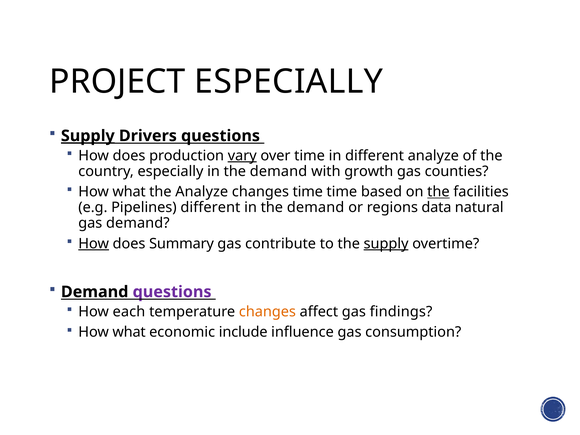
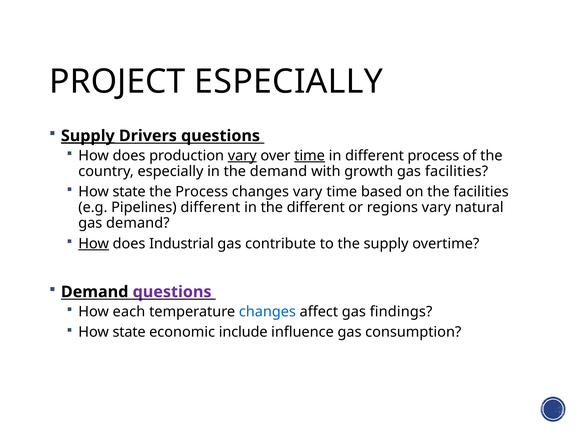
time at (310, 156) underline: none -> present
different analyze: analyze -> process
gas counties: counties -> facilities
what at (129, 192): what -> state
the Analyze: Analyze -> Process
changes time: time -> vary
the at (438, 192) underline: present -> none
demand at (316, 207): demand -> different
regions data: data -> vary
Summary: Summary -> Industrial
supply at (386, 244) underline: present -> none
changes at (267, 312) colour: orange -> blue
what at (129, 332): what -> state
